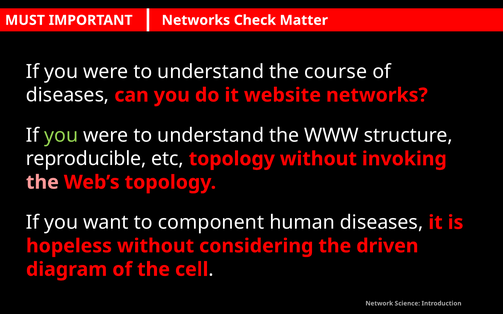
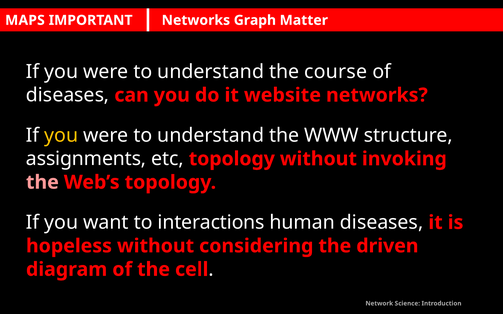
MUST: MUST -> MAPS
Check: Check -> Graph
you at (61, 136) colour: light green -> yellow
reproducible: reproducible -> assignments
component: component -> interactions
